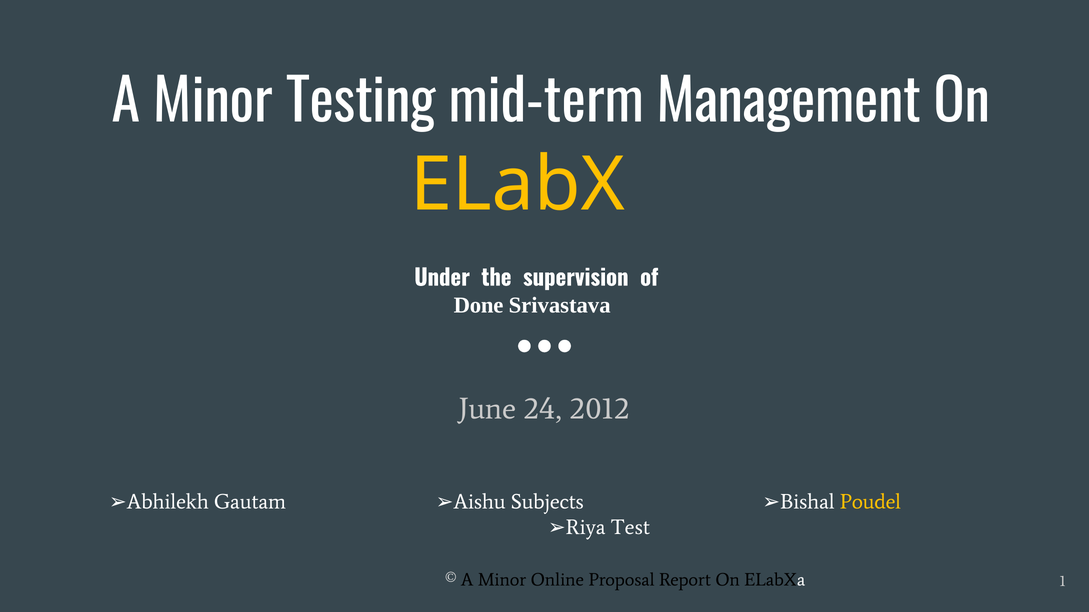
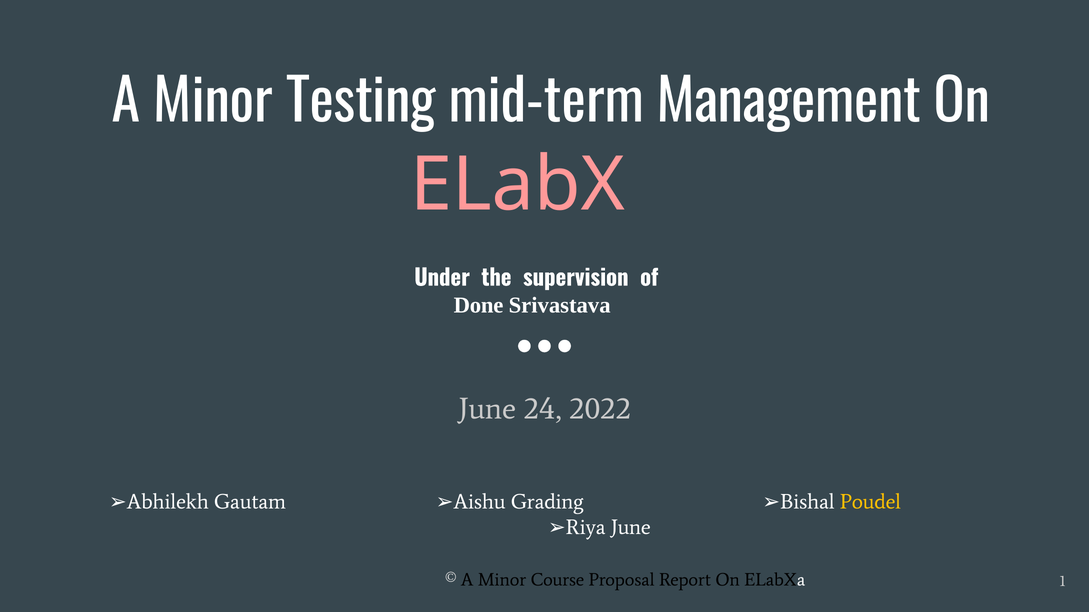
ELabX colour: yellow -> pink
2012: 2012 -> 2022
Subjects: Subjects -> Grading
Test at (630, 528): Test -> June
Online: Online -> Course
